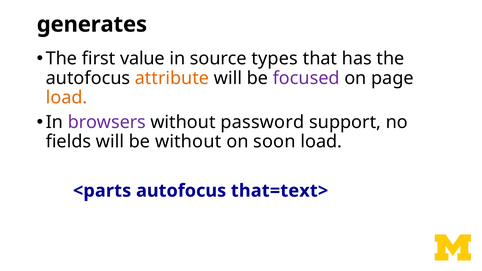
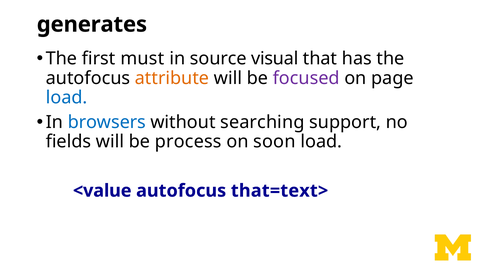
value: value -> must
types: types -> visual
load at (67, 98) colour: orange -> blue
browsers colour: purple -> blue
password: password -> searching
be without: without -> process
<parts: <parts -> <value
